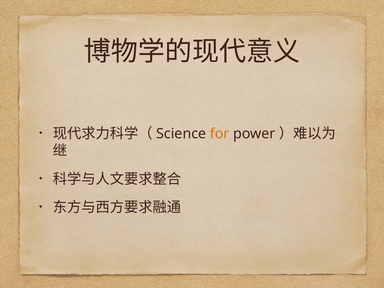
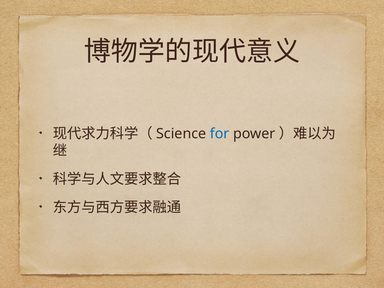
for colour: orange -> blue
